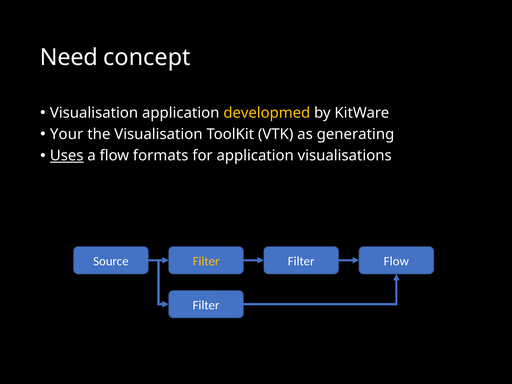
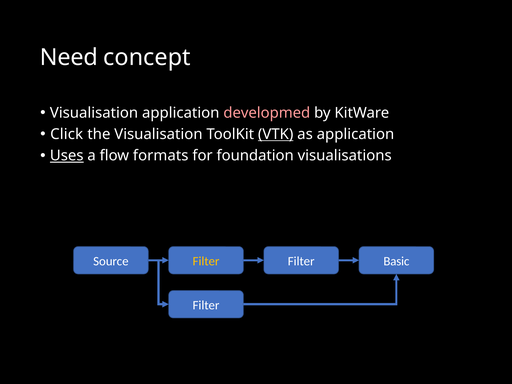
developmed colour: yellow -> pink
Your: Your -> Click
VTK underline: none -> present
as generating: generating -> application
for application: application -> foundation
Filter Flow: Flow -> Basic
